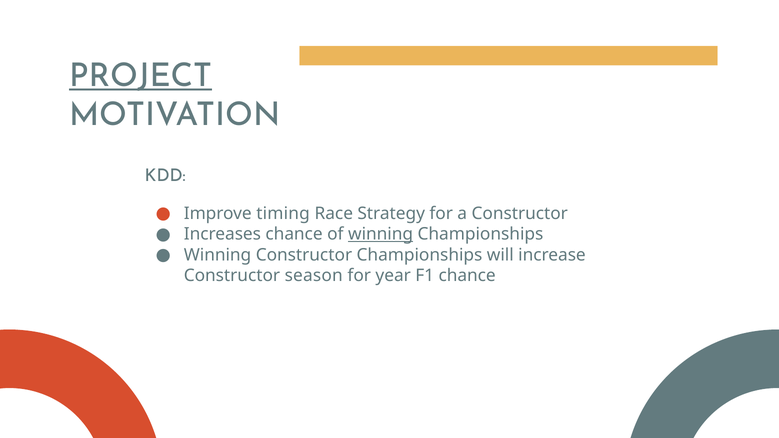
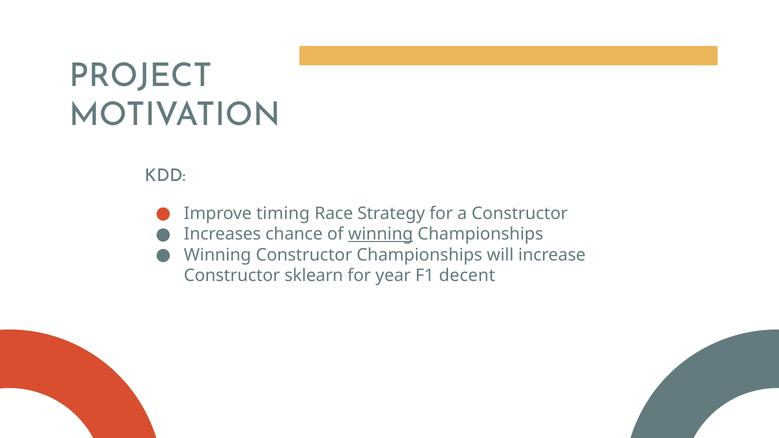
PROJECT underline: present -> none
season: season -> sklearn
F1 chance: chance -> decent
